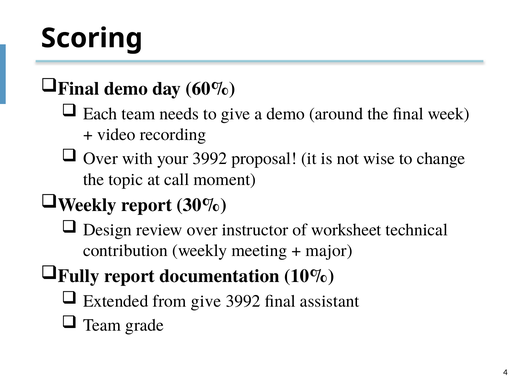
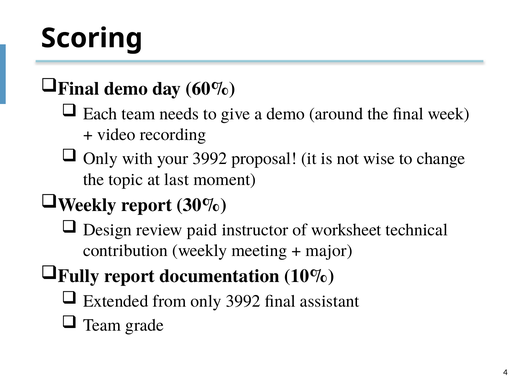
Over at (100, 159): Over -> Only
call: call -> last
review over: over -> paid
from give: give -> only
